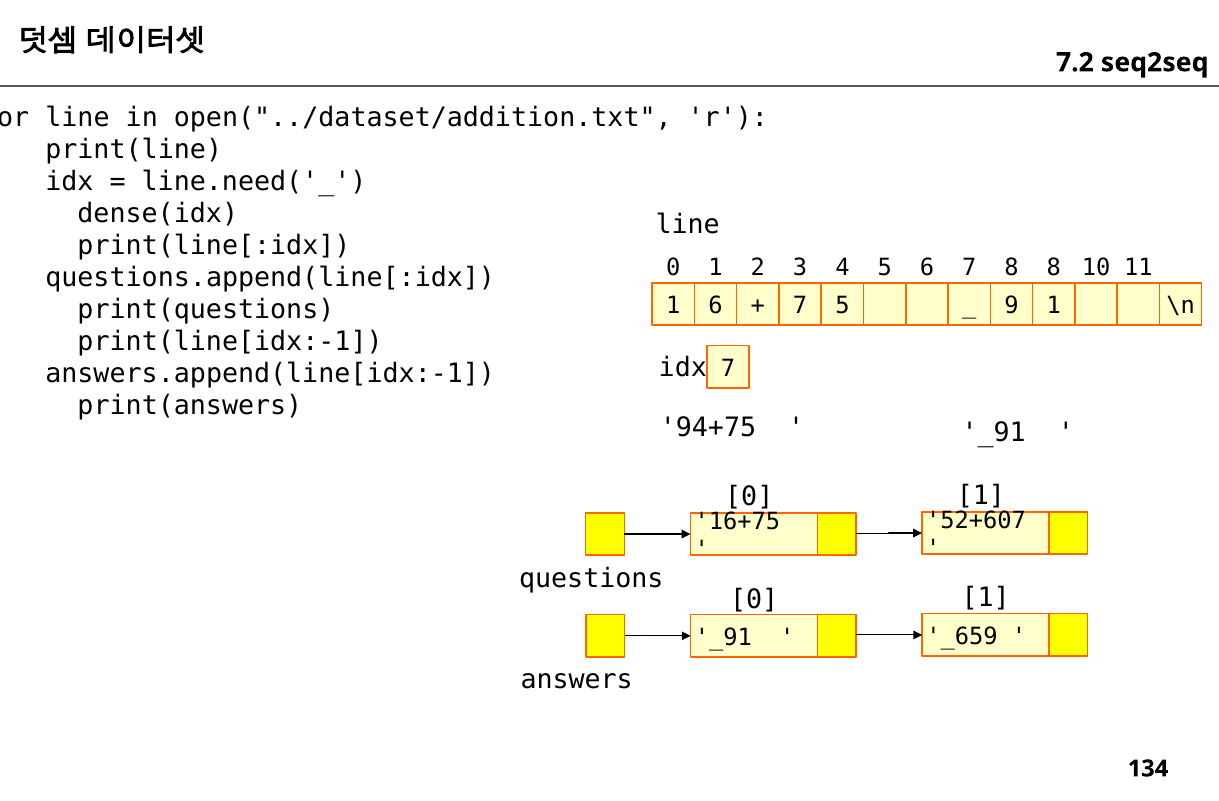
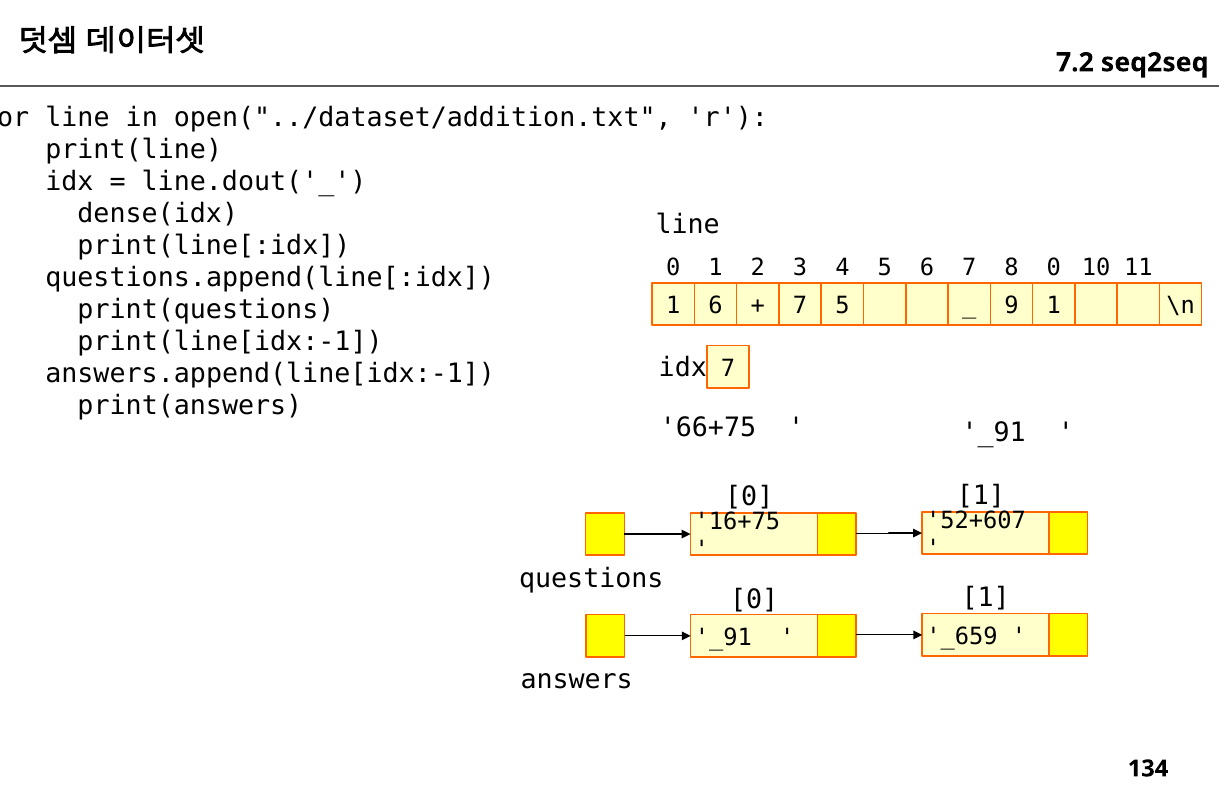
line.need('_: line.need('_ -> line.dout('_
8 8: 8 -> 0
94+75: 94+75 -> 66+75
